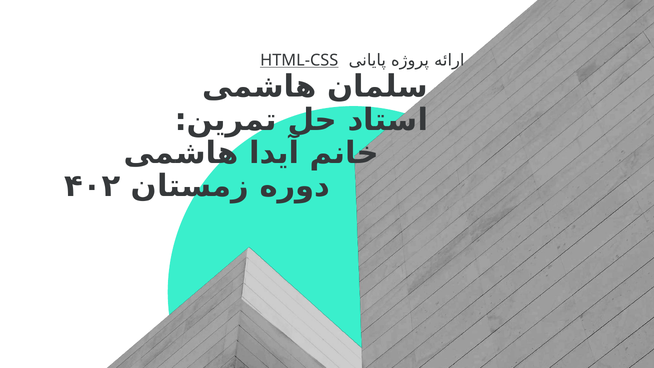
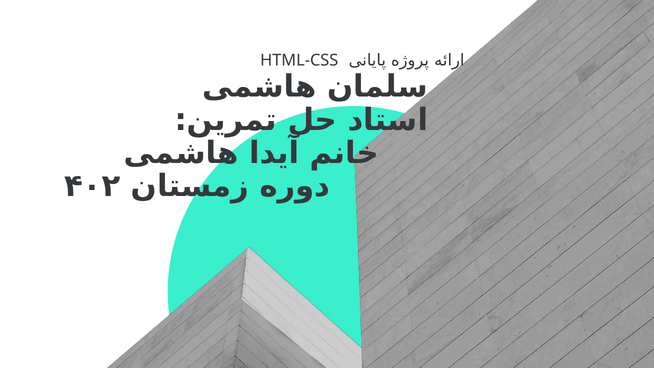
HTML-CSS underline: present -> none
